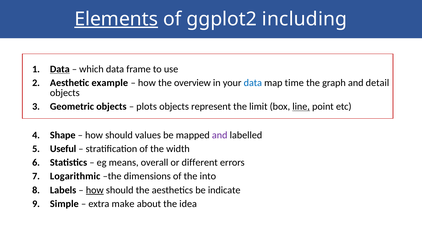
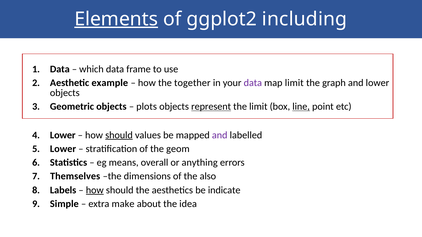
Data at (60, 69) underline: present -> none
overview: overview -> together
data at (253, 83) colour: blue -> purple
map time: time -> limit
and detail: detail -> lower
represent underline: none -> present
Shape at (63, 135): Shape -> Lower
should at (119, 135) underline: none -> present
Useful at (63, 149): Useful -> Lower
width: width -> geom
different: different -> anything
Logarithmic: Logarithmic -> Themselves
into: into -> also
